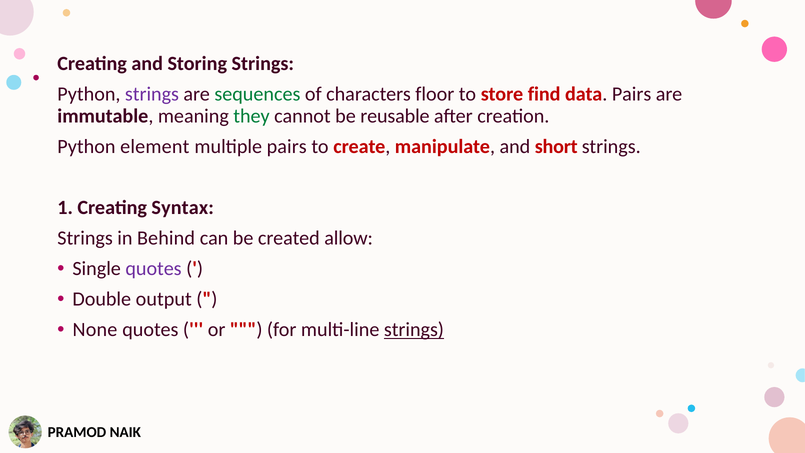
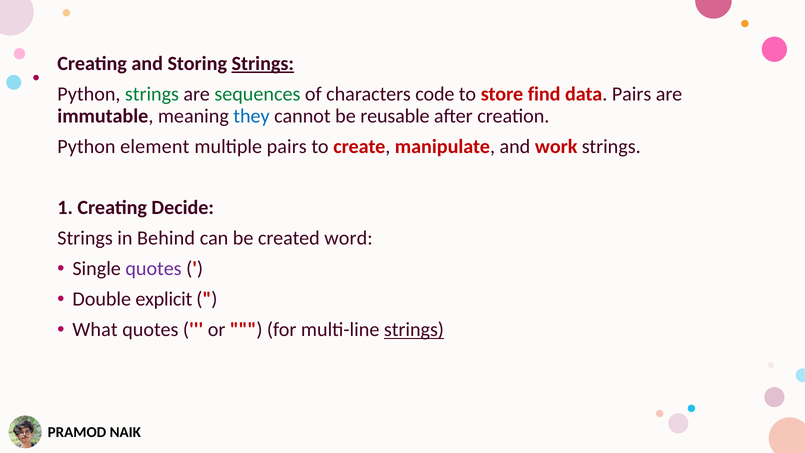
Strings at (263, 64) underline: none -> present
strings at (152, 94) colour: purple -> green
floor: floor -> code
they colour: green -> blue
short: short -> work
Syntax: Syntax -> Decide
allow: allow -> word
output: output -> explicit
None: None -> What
